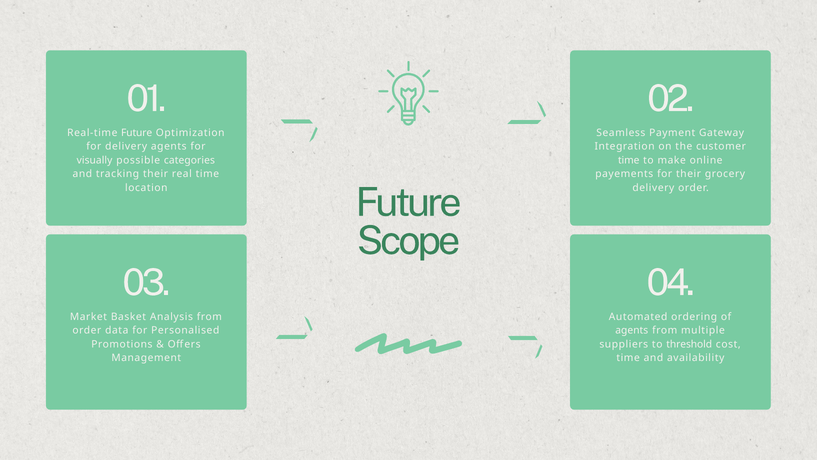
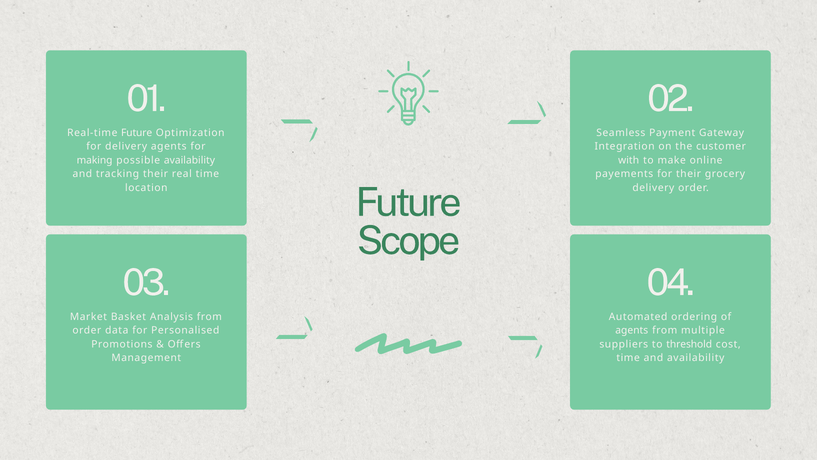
visually: visually -> making
possible categories: categories -> availability
time at (629, 160): time -> with
